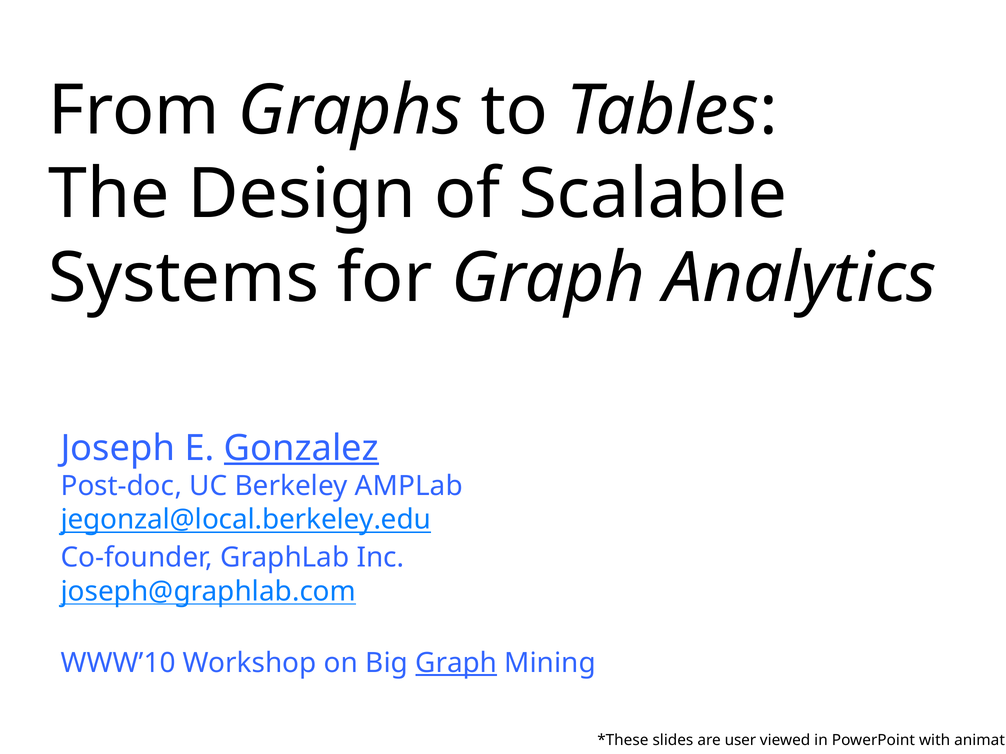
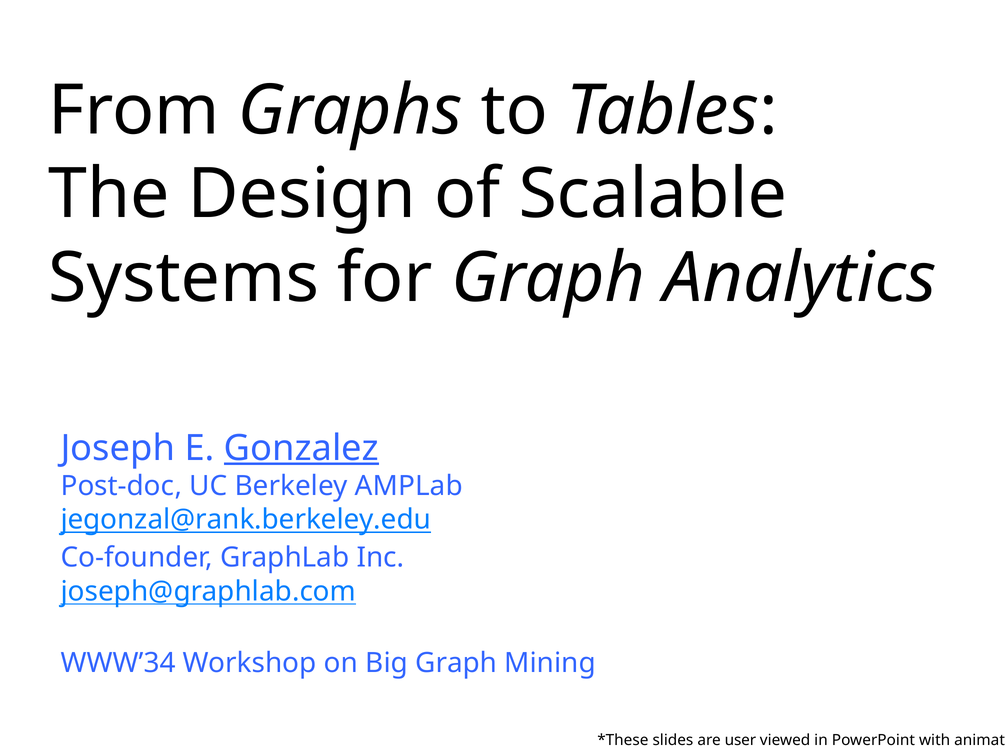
jegonzal@local.berkeley.edu: jegonzal@local.berkeley.edu -> jegonzal@rank.berkeley.edu
WWW’10: WWW’10 -> WWW’34
Graph at (456, 663) underline: present -> none
